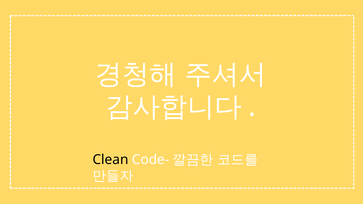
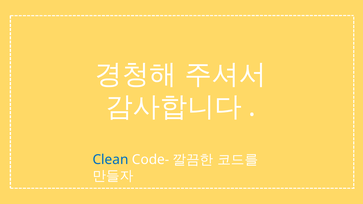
Clean colour: black -> blue
